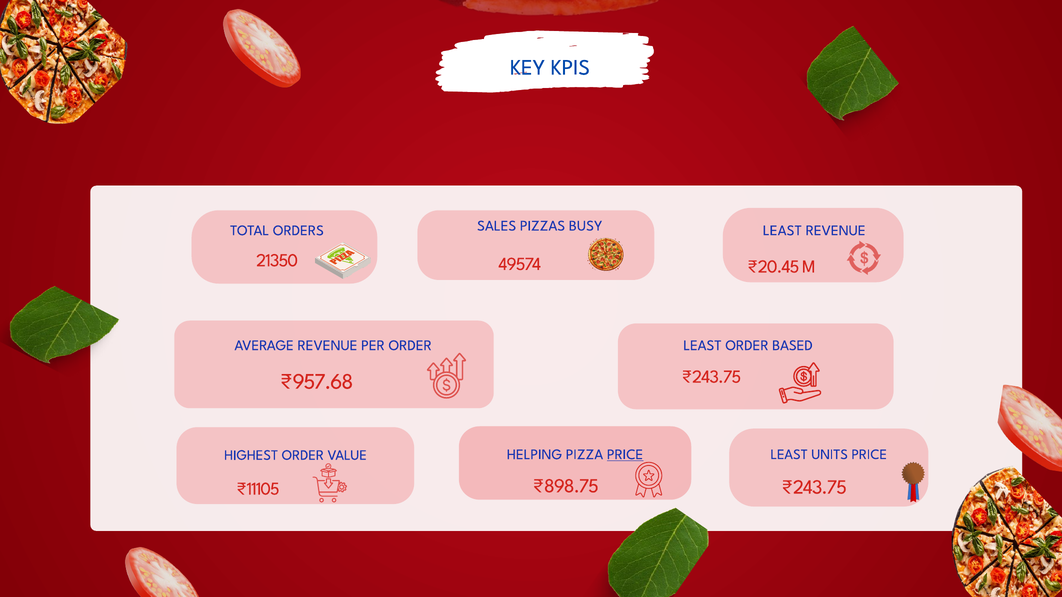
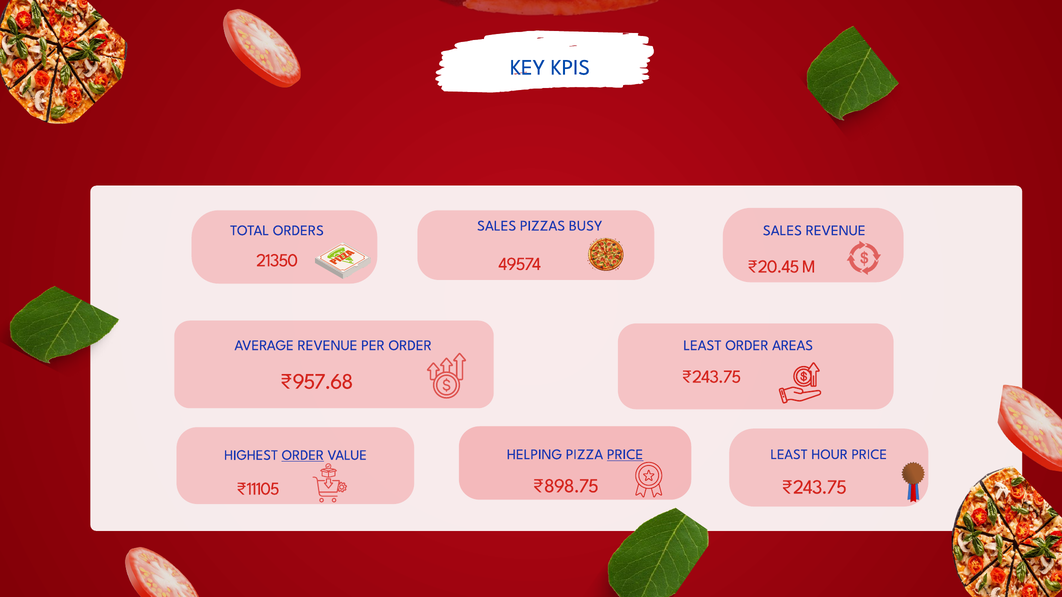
LEAST at (782, 231): LEAST -> SALES
BASED: BASED -> AREAS
UNITS: UNITS -> HOUR
ORDER at (303, 455) underline: none -> present
